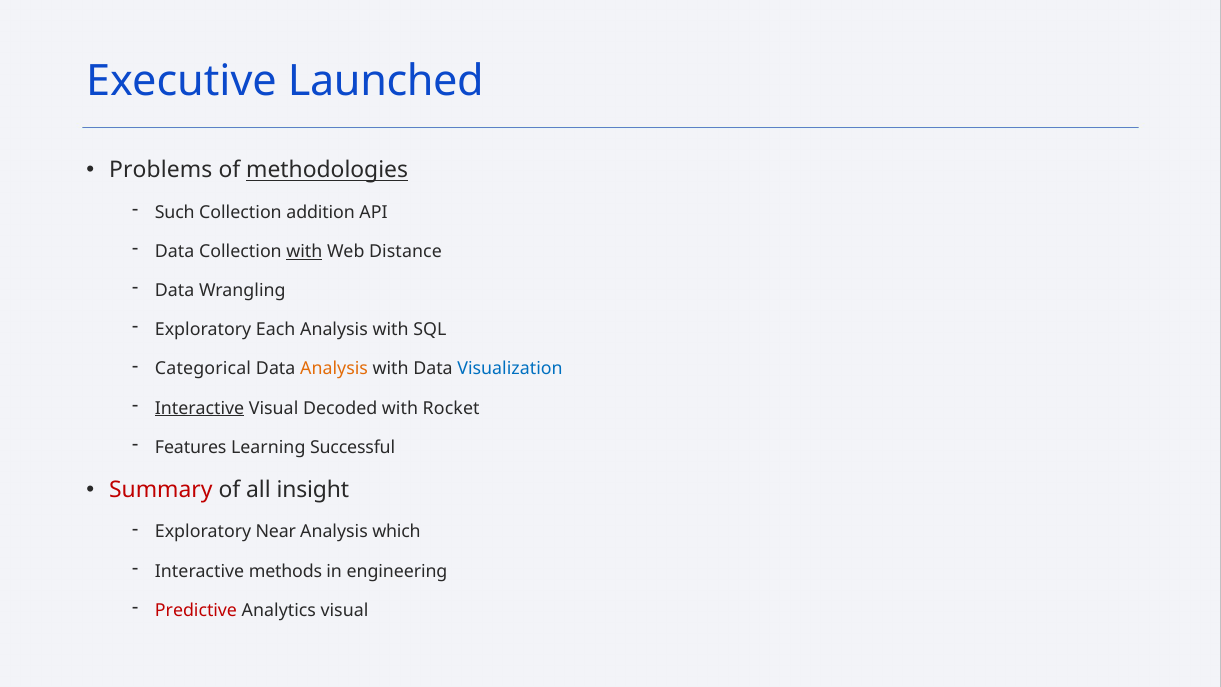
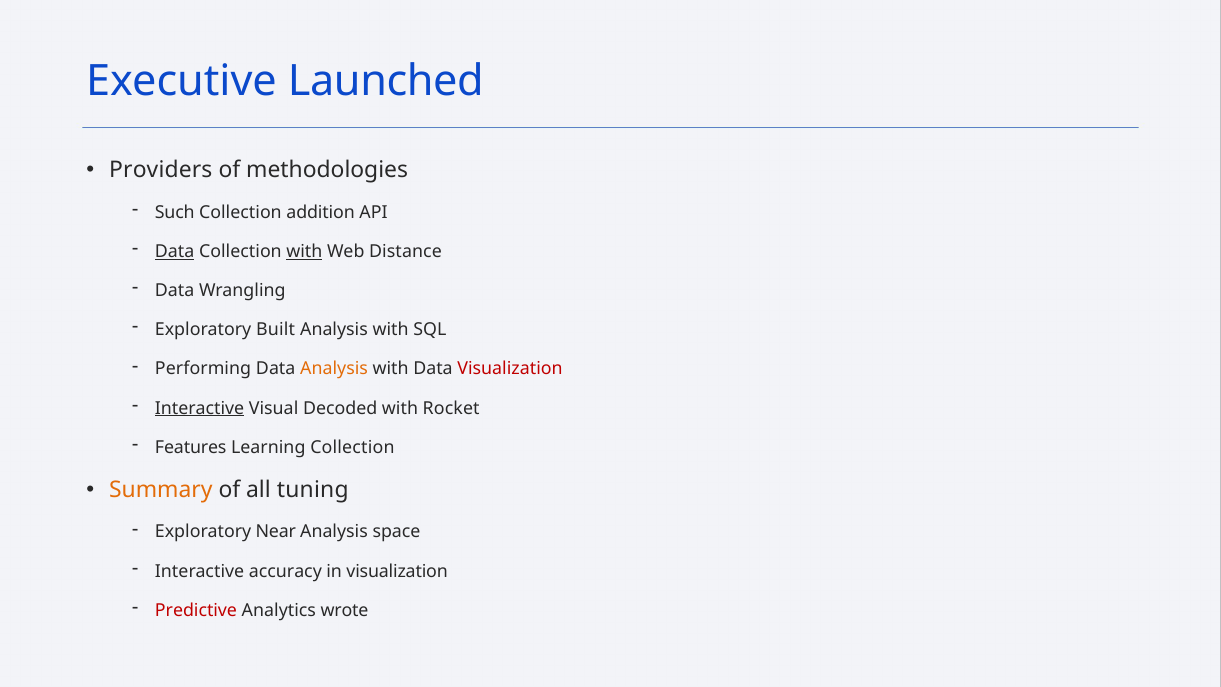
Problems: Problems -> Providers
methodologies underline: present -> none
Data at (175, 251) underline: none -> present
Each: Each -> Built
Categorical: Categorical -> Performing
Visualization at (510, 369) colour: blue -> red
Learning Successful: Successful -> Collection
Summary colour: red -> orange
insight: insight -> tuning
which: which -> space
methods: methods -> accuracy
in engineering: engineering -> visualization
Analytics visual: visual -> wrote
